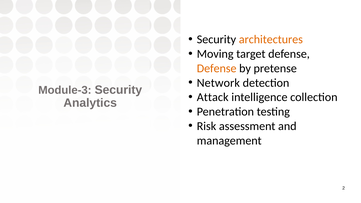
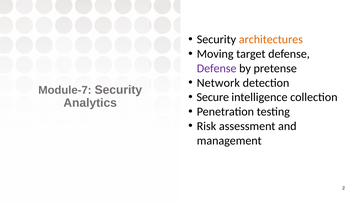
Defense at (217, 68) colour: orange -> purple
Module-3: Module-3 -> Module-7
Attack: Attack -> Secure
